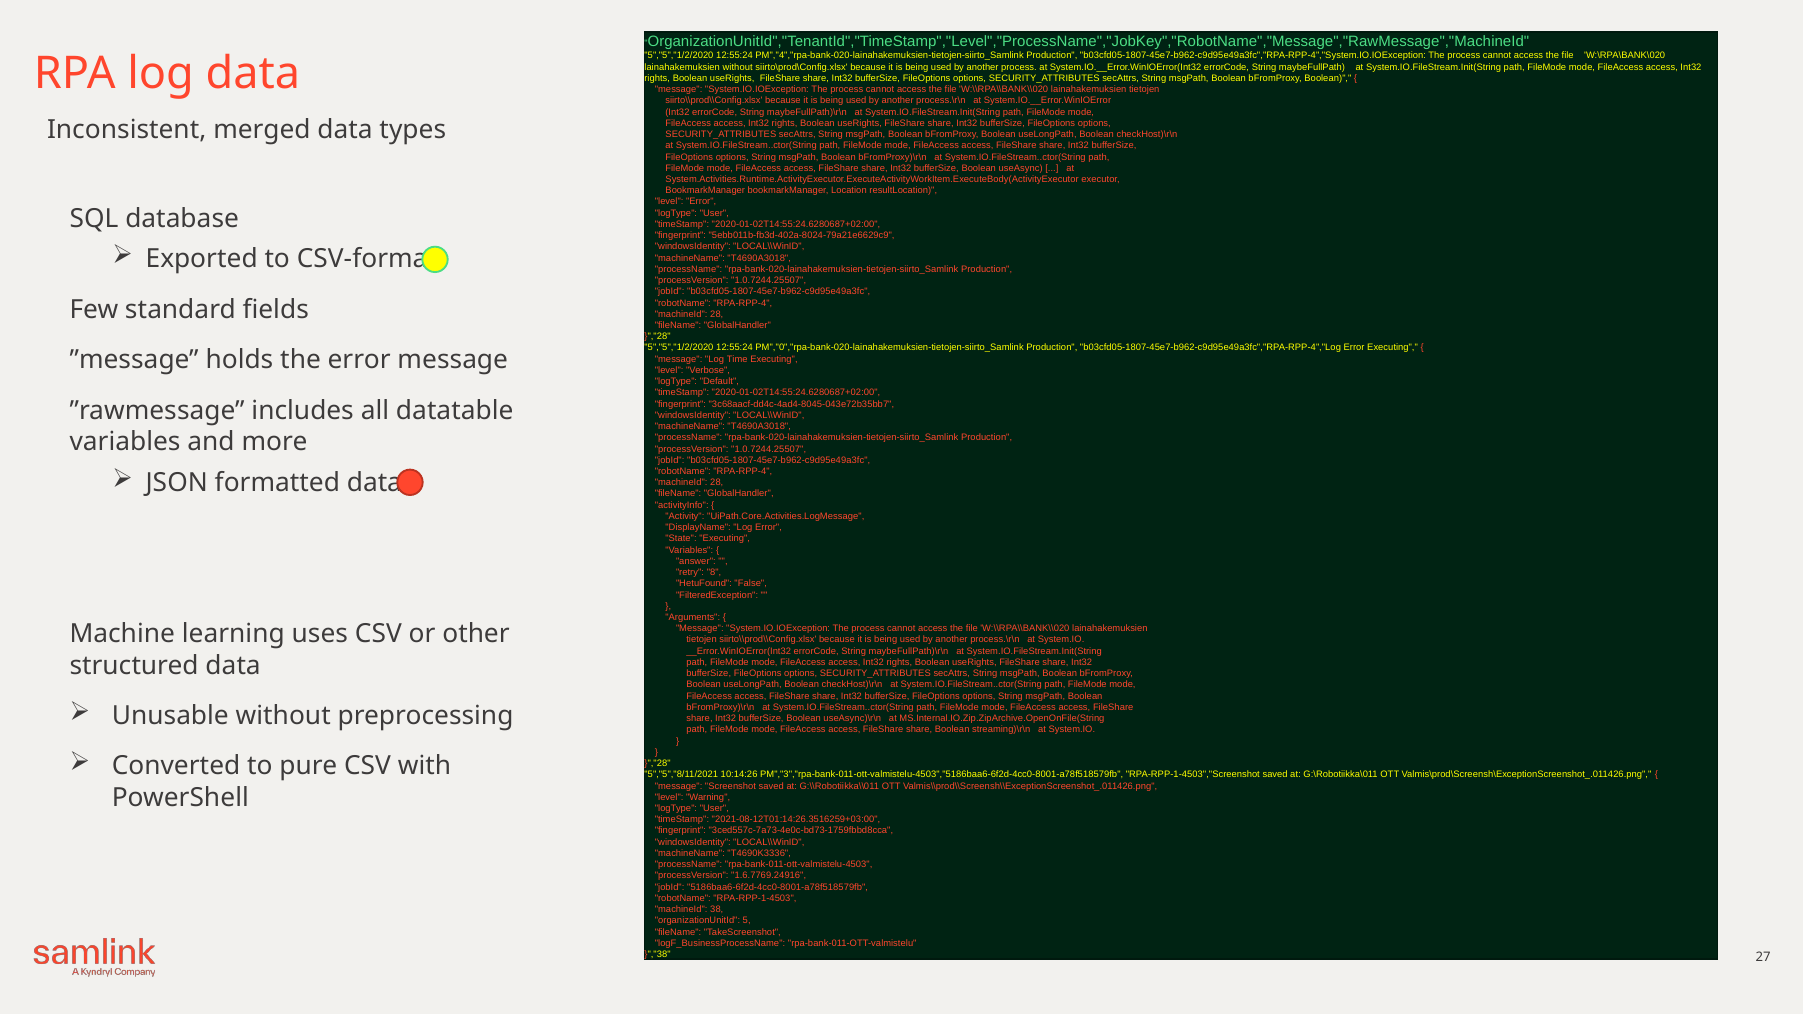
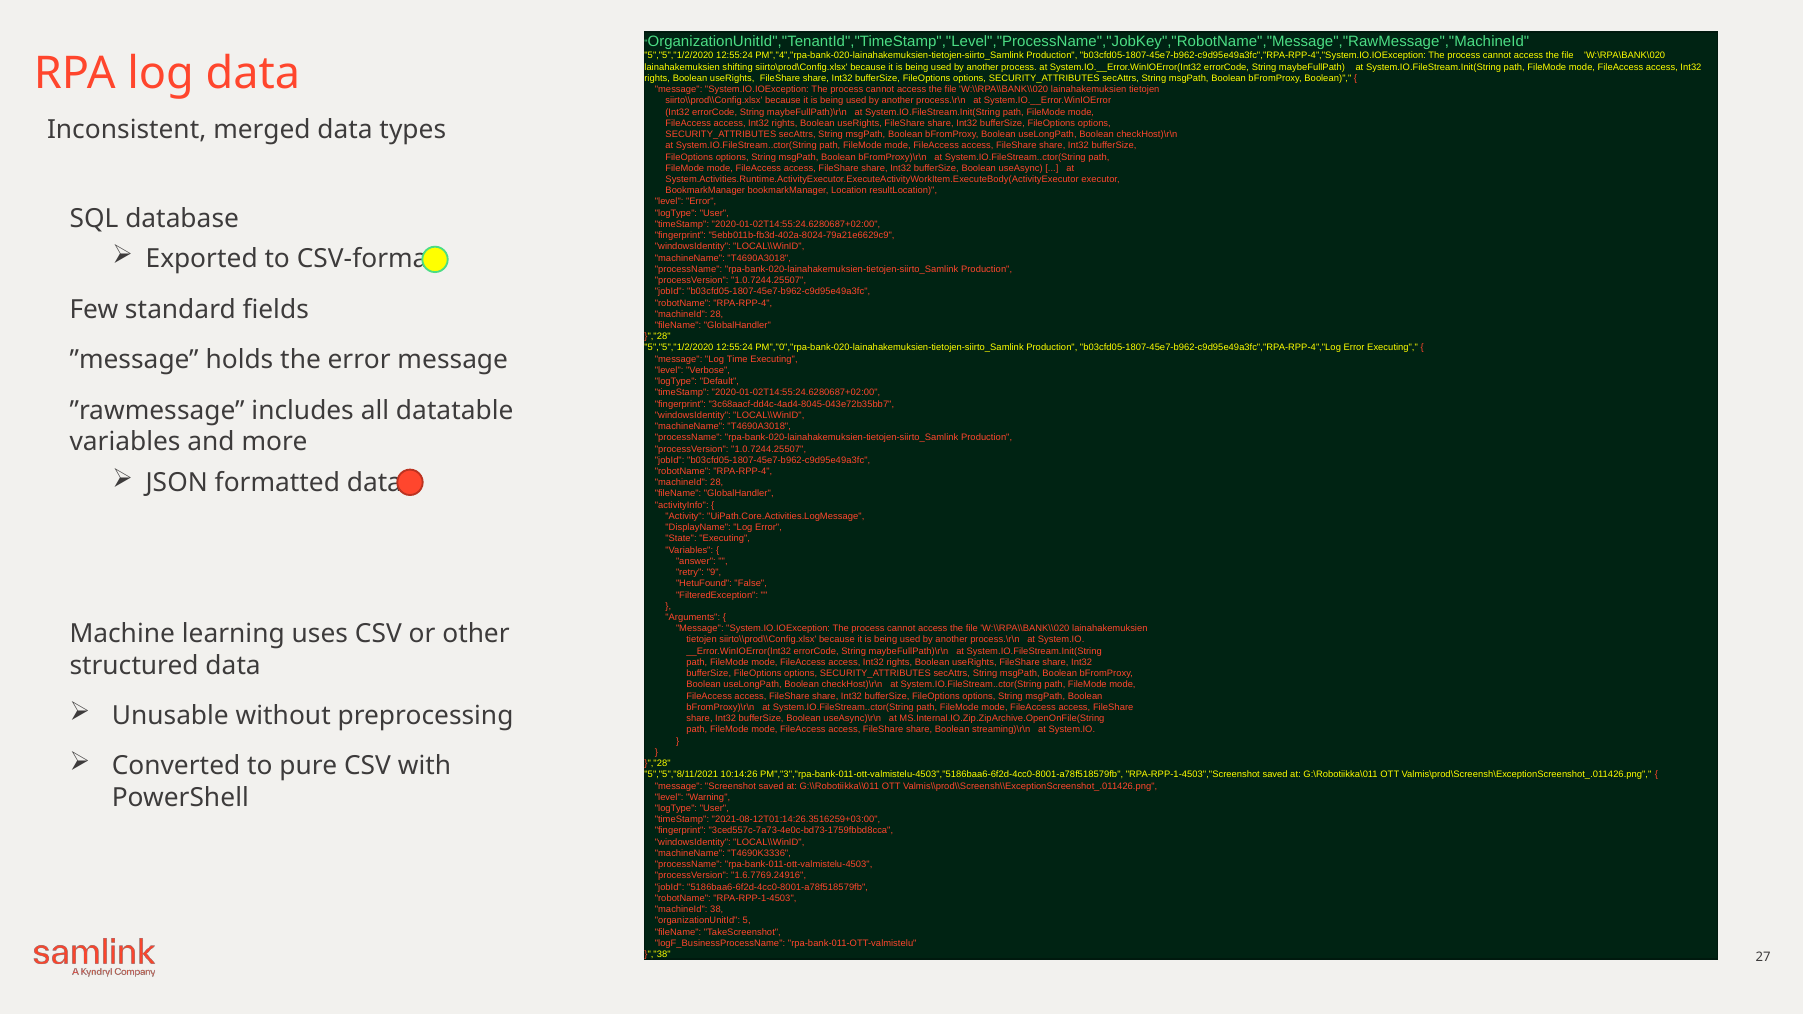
lainahakemuksien without: without -> shifting
8: 8 -> 9
